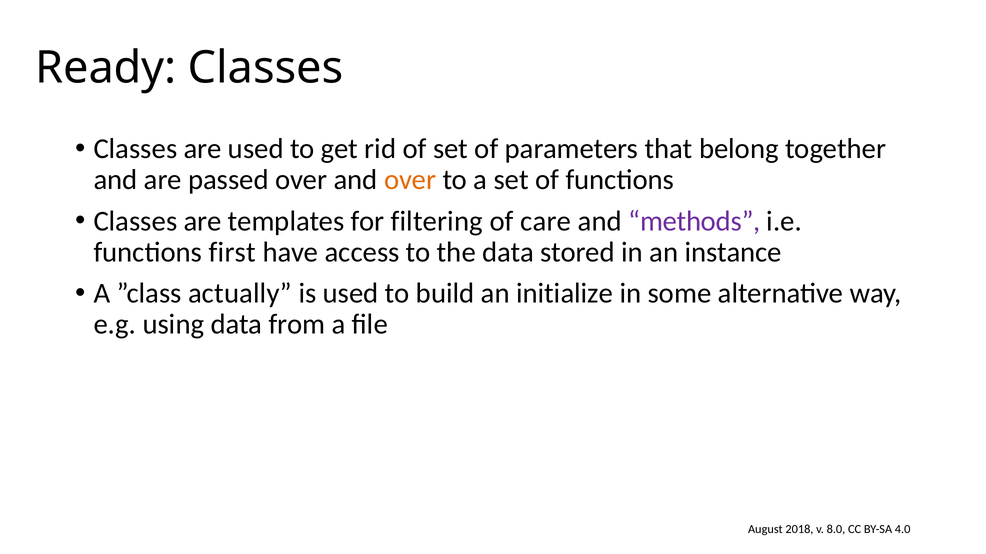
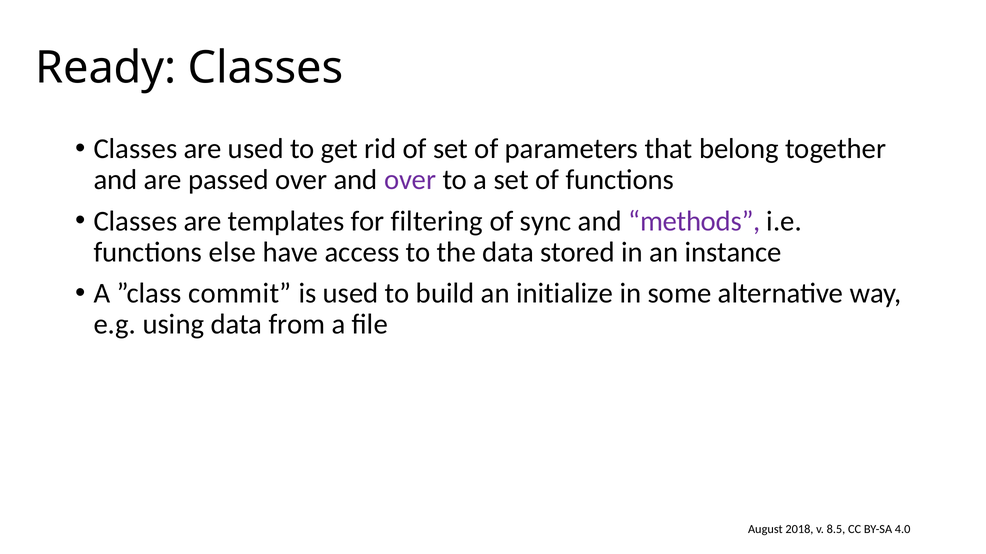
over at (410, 180) colour: orange -> purple
care: care -> sync
first: first -> else
actually: actually -> commit
8.0: 8.0 -> 8.5
